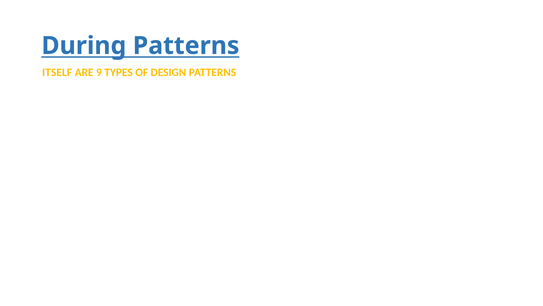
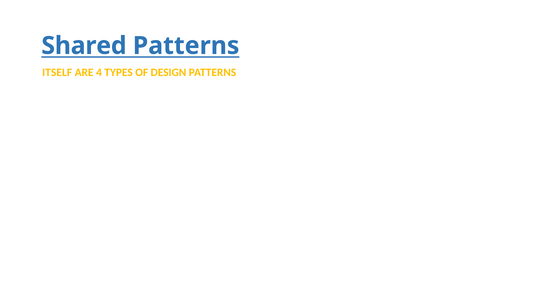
During: During -> Shared
9: 9 -> 4
